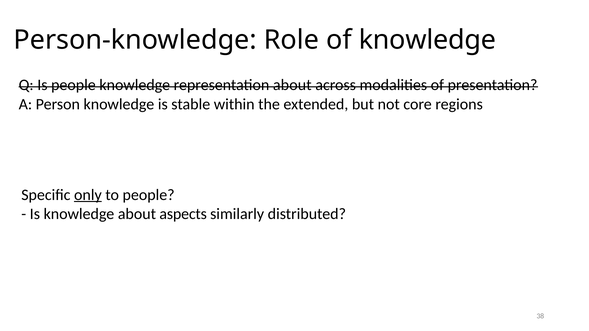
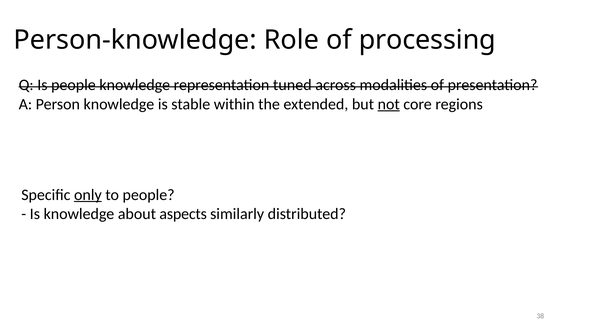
of knowledge: knowledge -> processing
representation about: about -> tuned
not underline: none -> present
